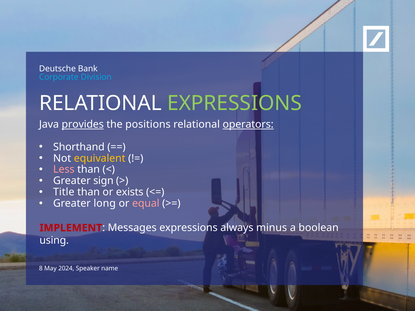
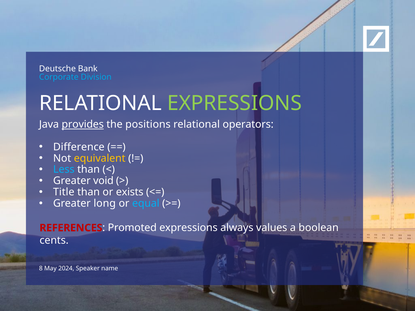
operators underline: present -> none
Shorthand: Shorthand -> Difference
Less colour: pink -> light blue
sign: sign -> void
equal colour: pink -> light blue
IMPLEMENT: IMPLEMENT -> REFERENCES
Messages: Messages -> Promoted
minus: minus -> values
using: using -> cents
